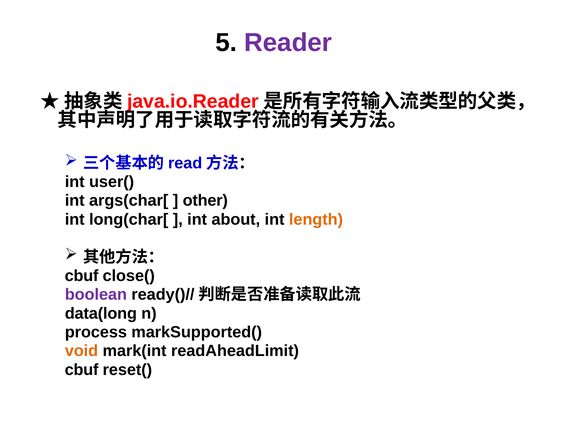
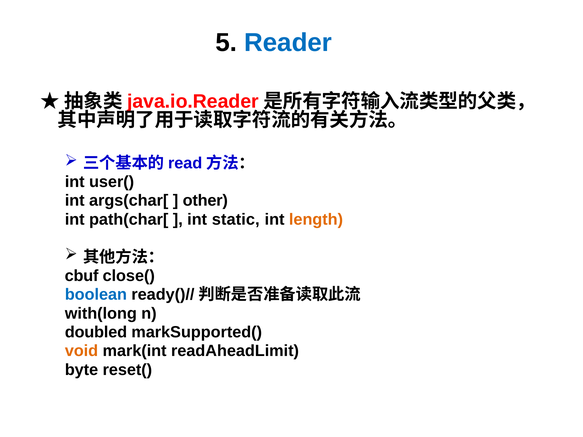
Reader colour: purple -> blue
long(char[: long(char[ -> path(char[
about: about -> static
boolean colour: purple -> blue
data(long: data(long -> with(long
process: process -> doubled
cbuf at (82, 370): cbuf -> byte
